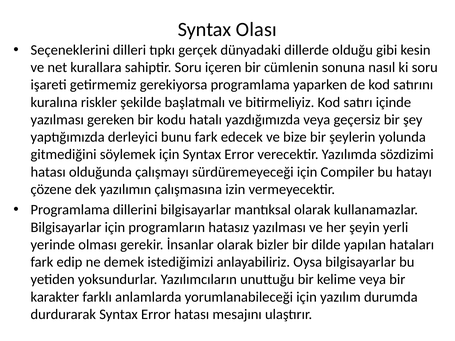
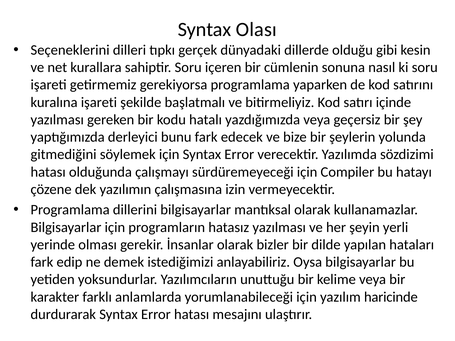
kuralına riskler: riskler -> işareti
durumda: durumda -> haricinde
